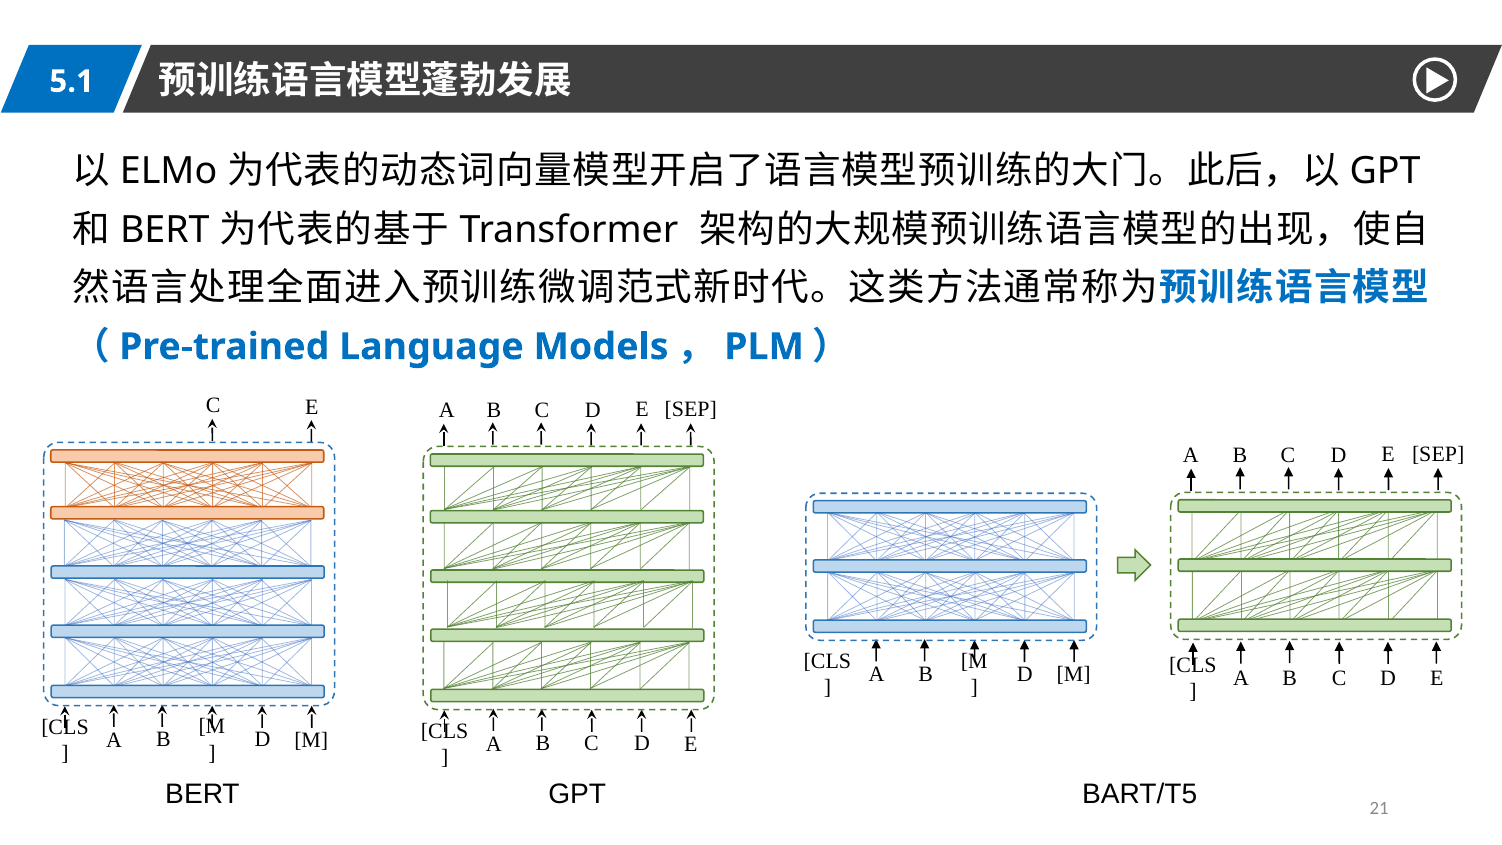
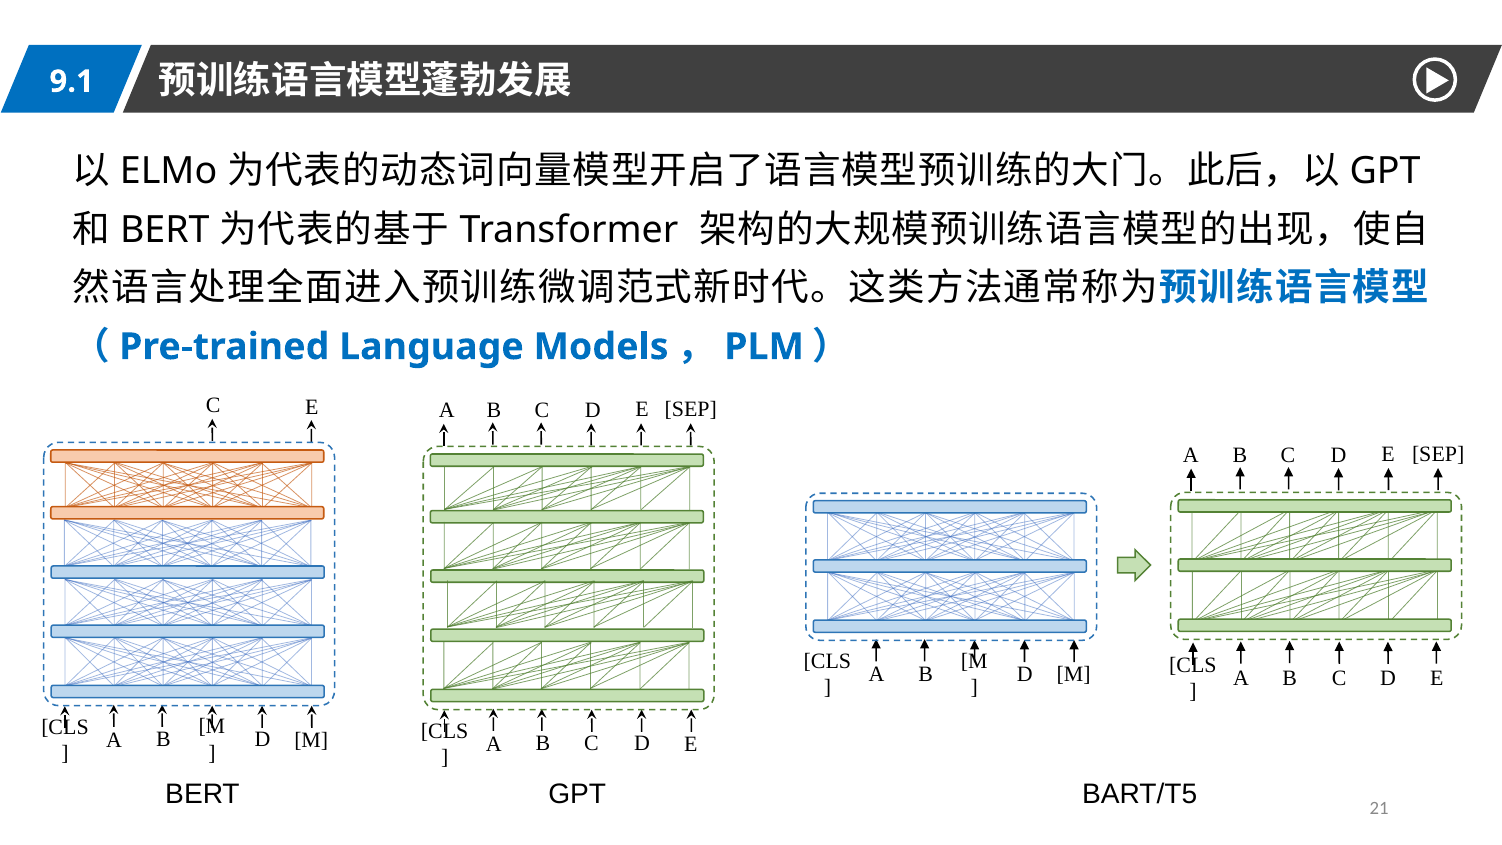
5.1: 5.1 -> 9.1
